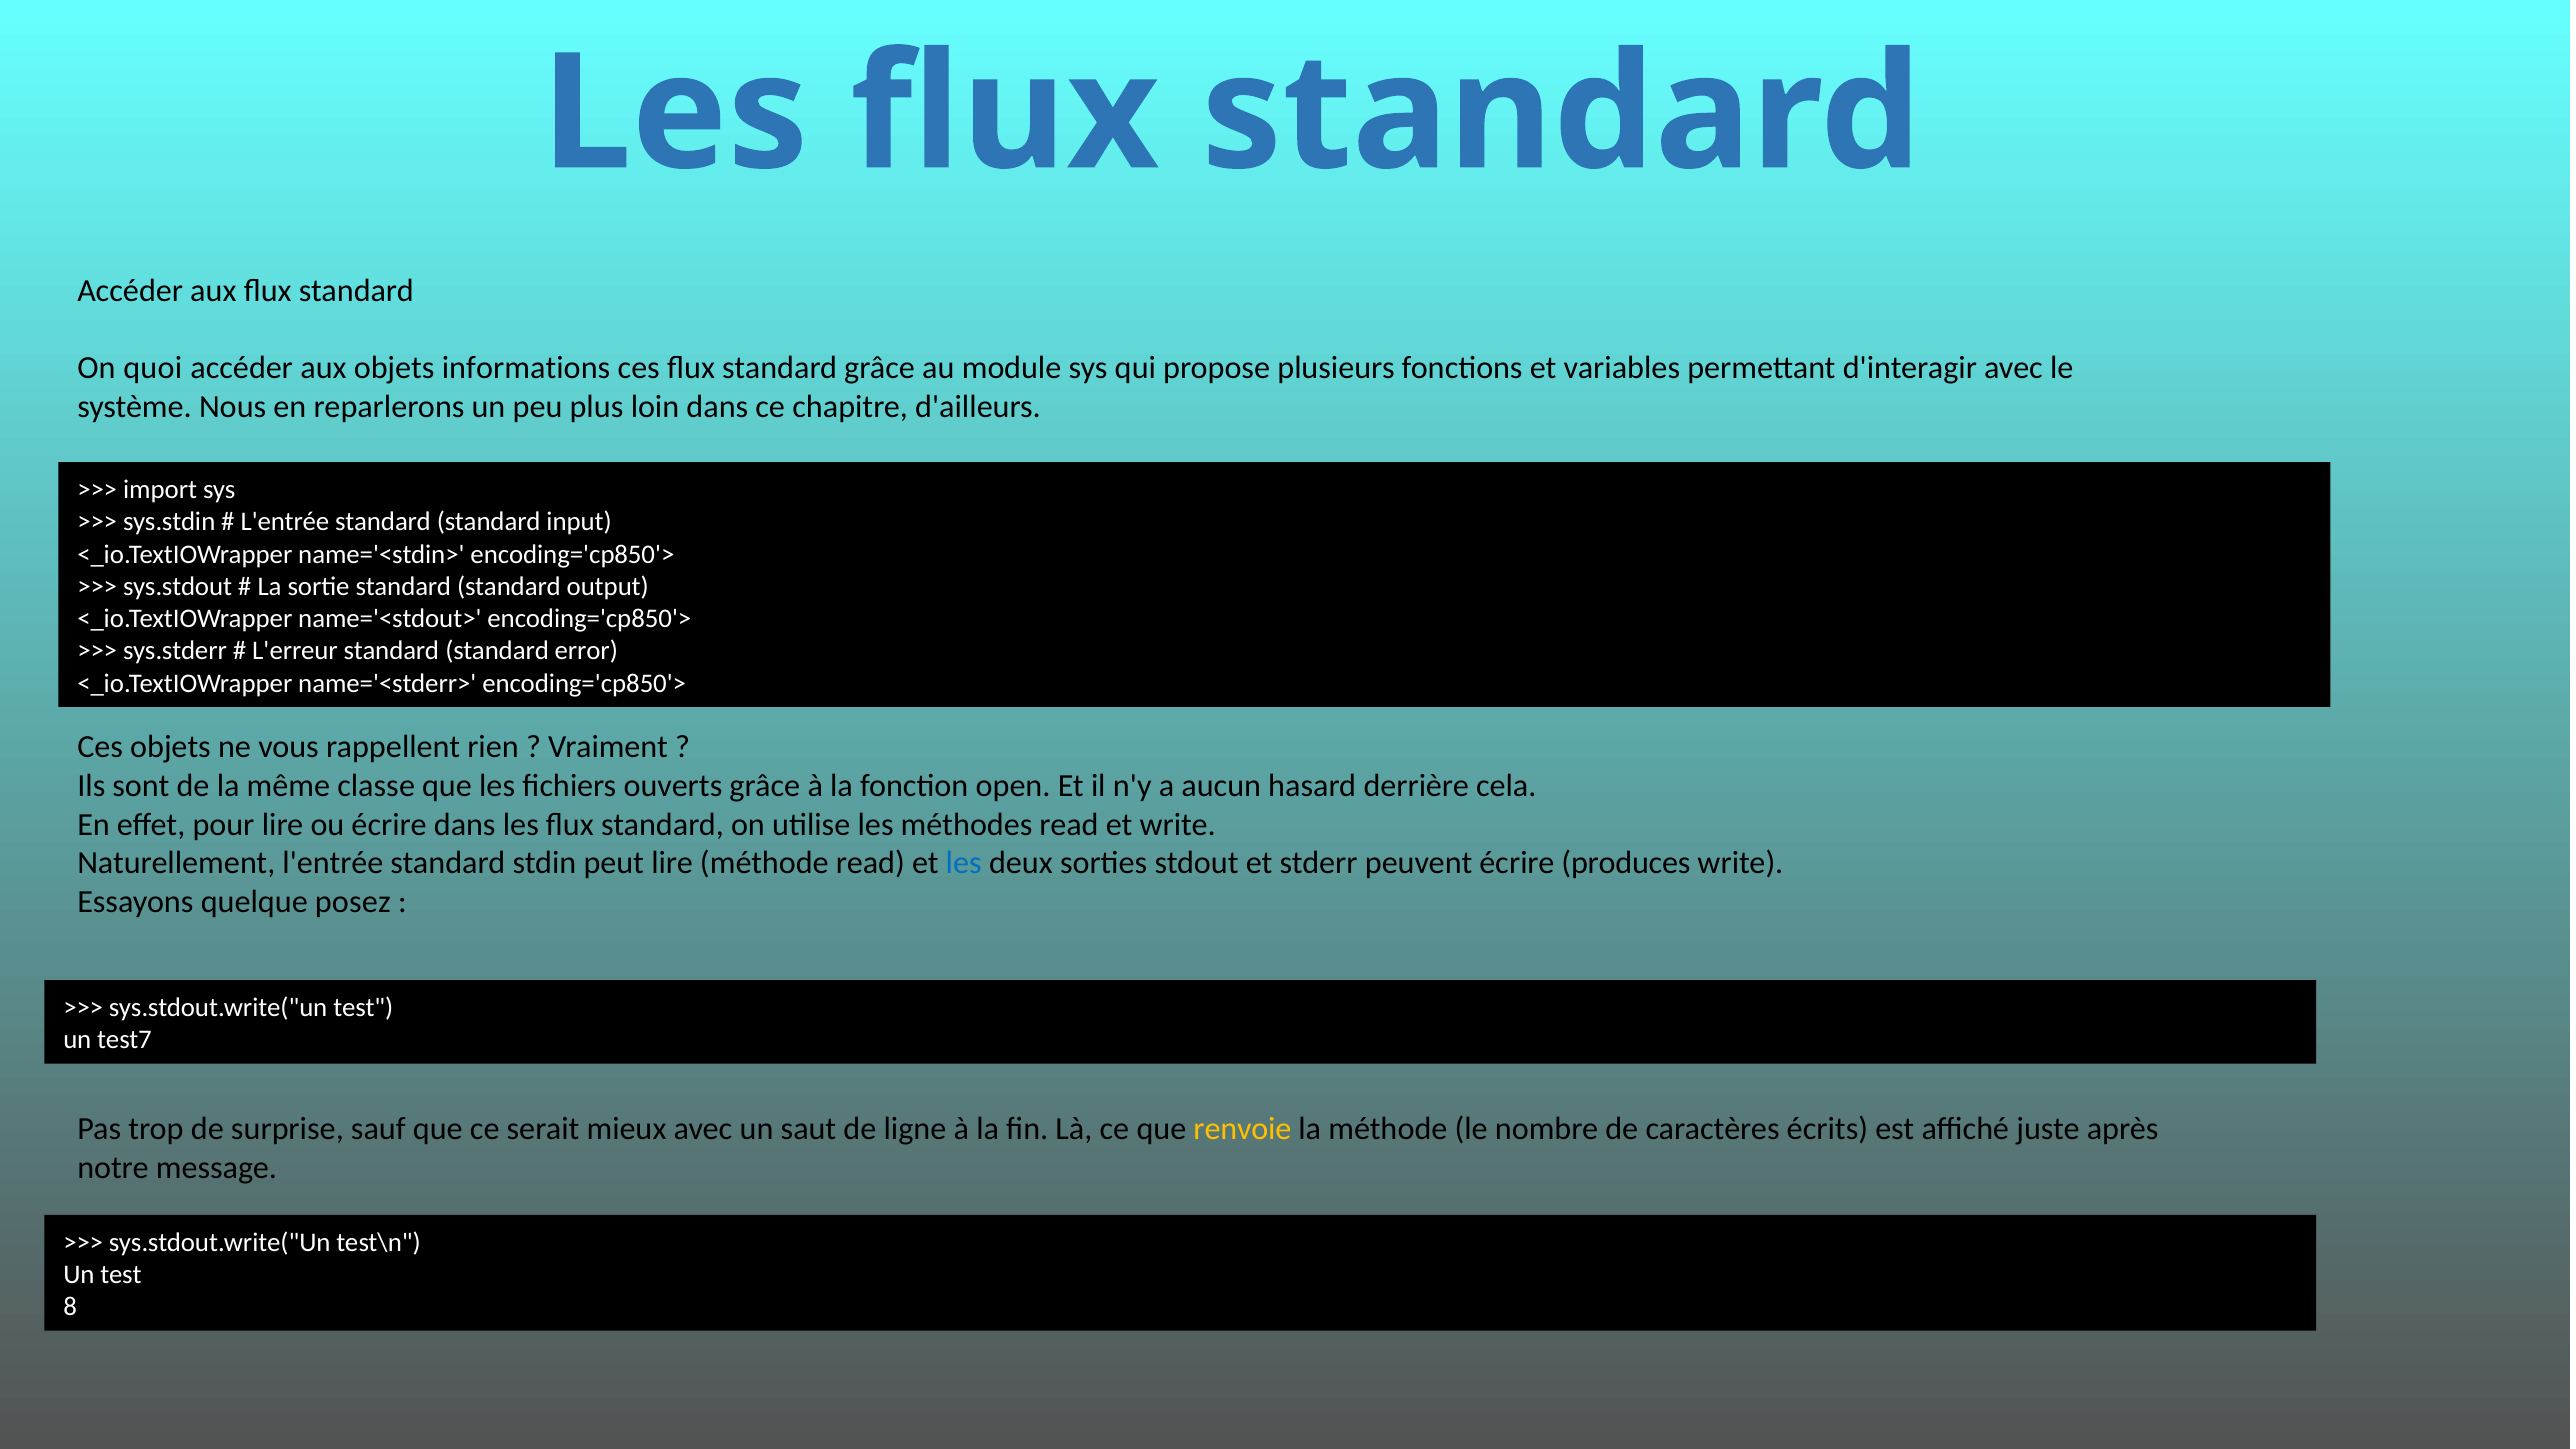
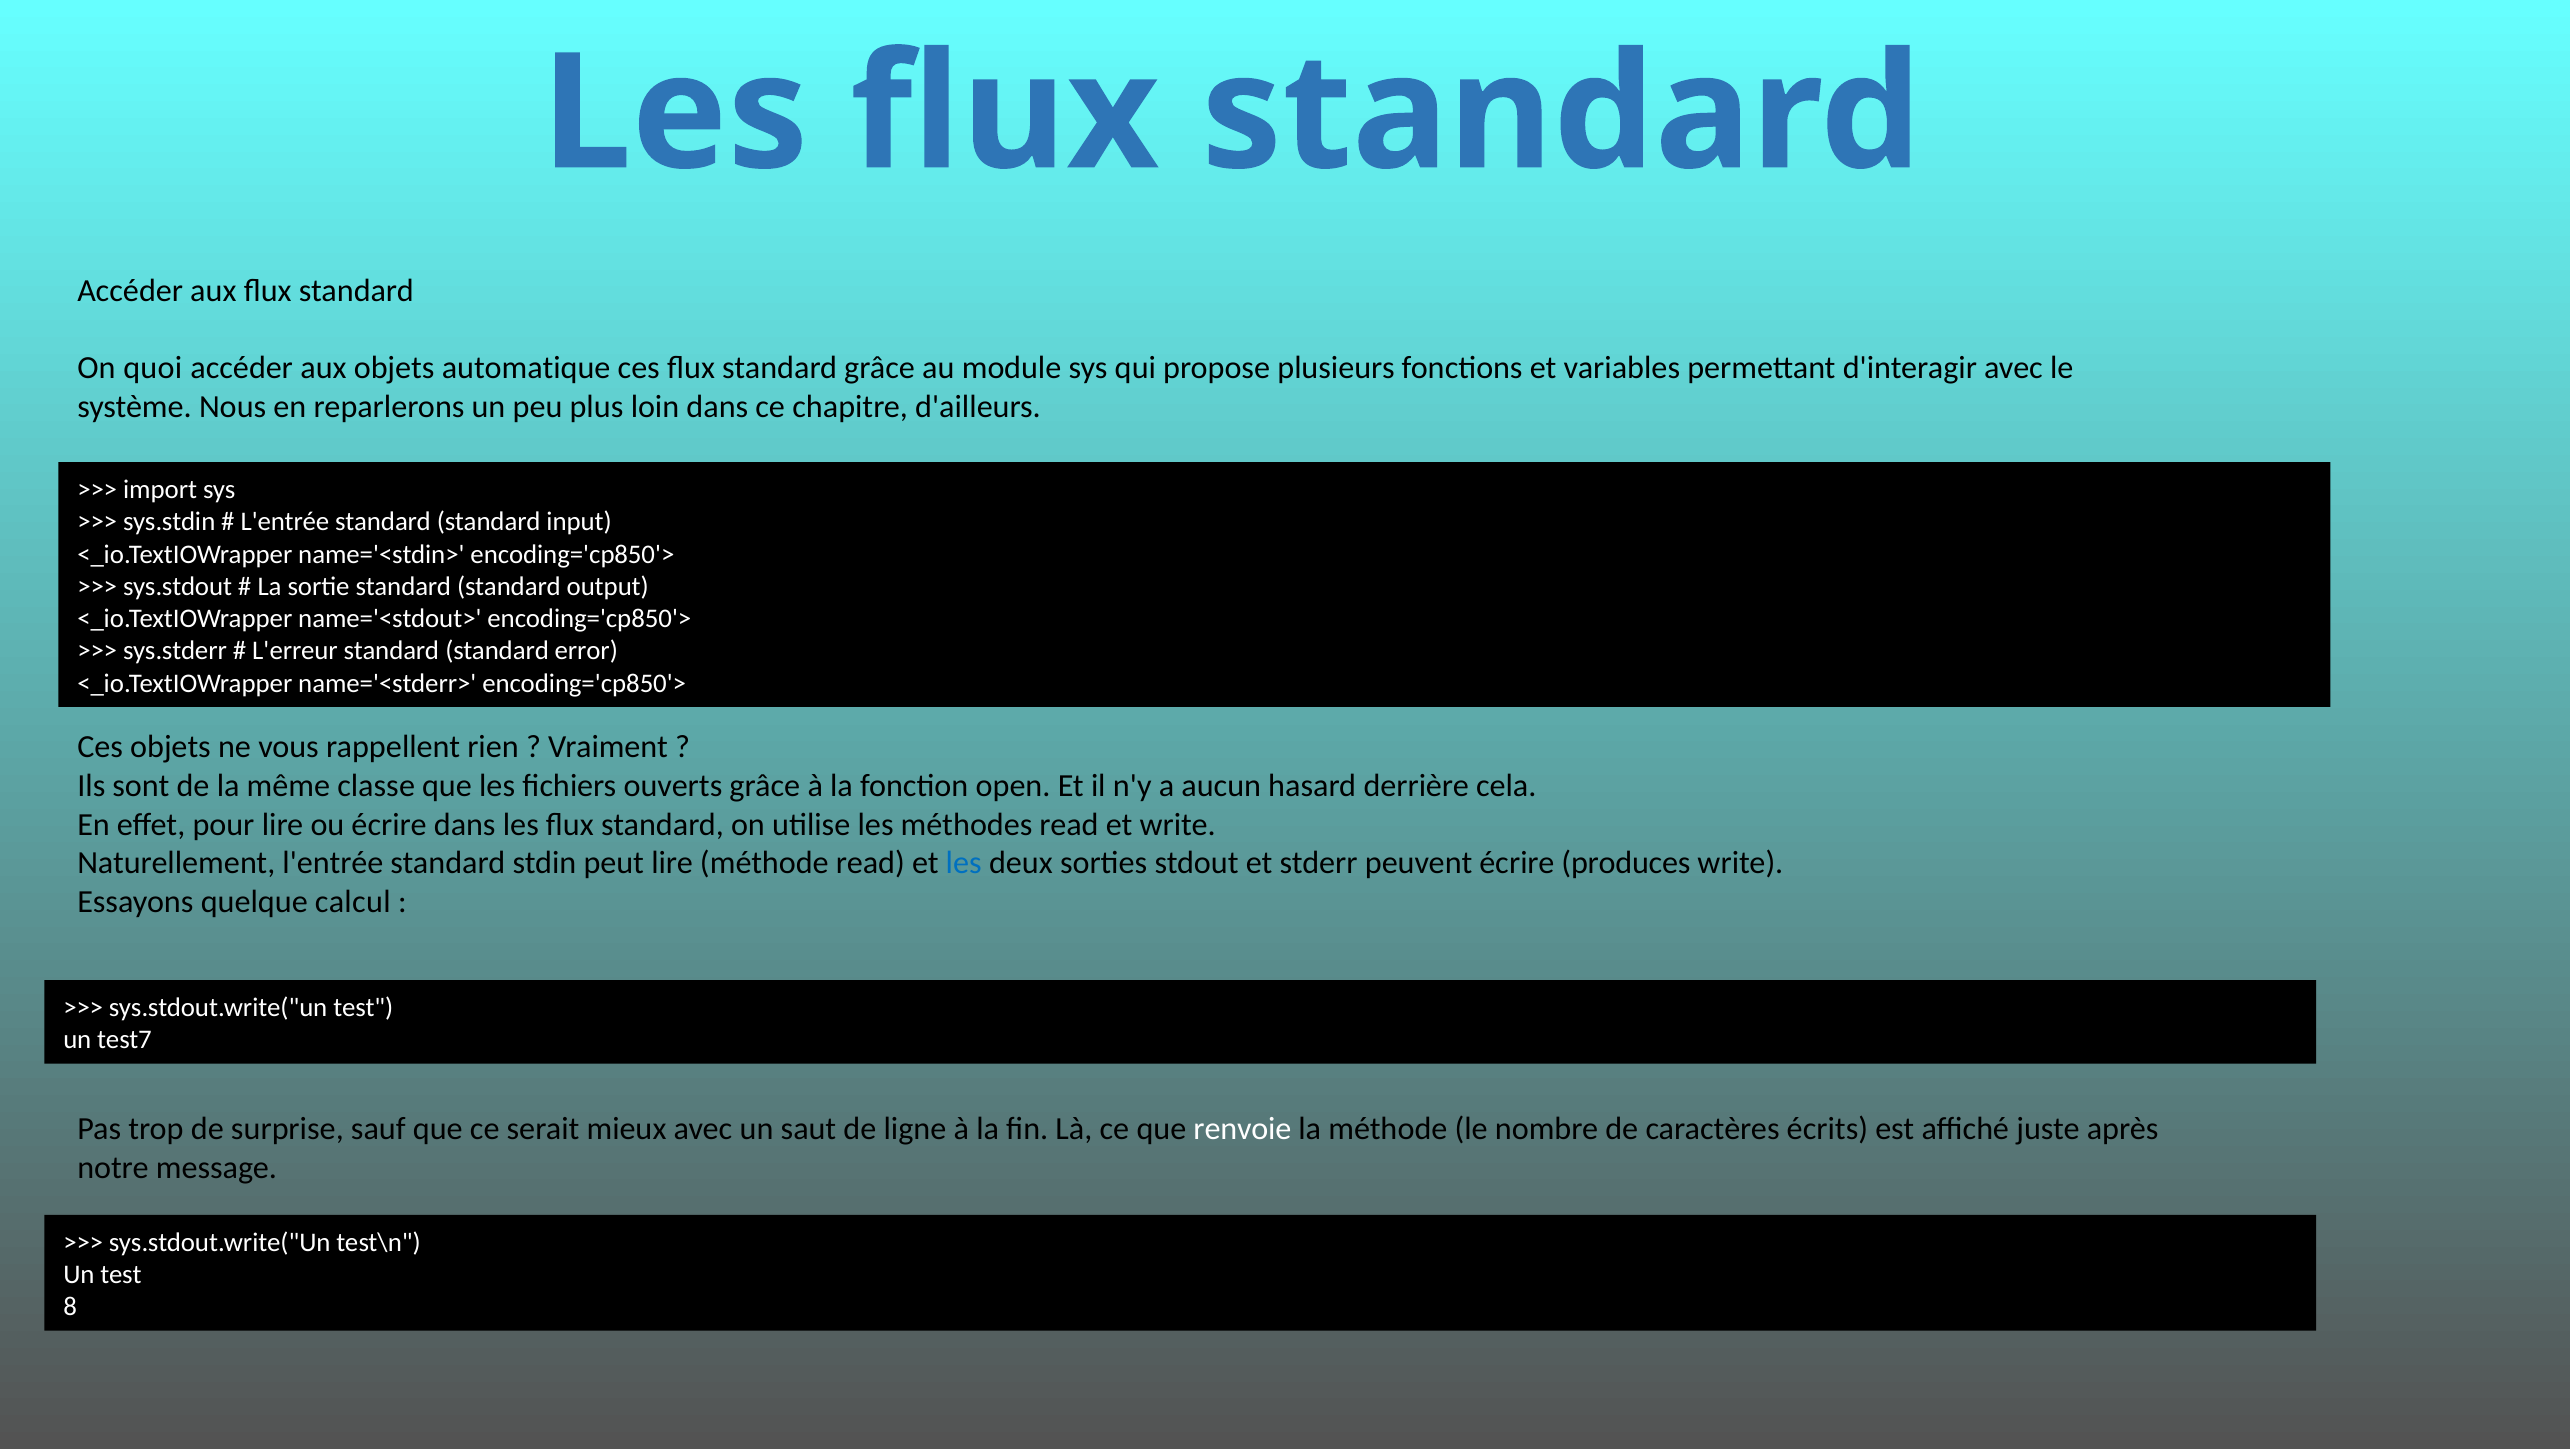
informations: informations -> automatique
posez: posez -> calcul
renvoie colour: yellow -> white
